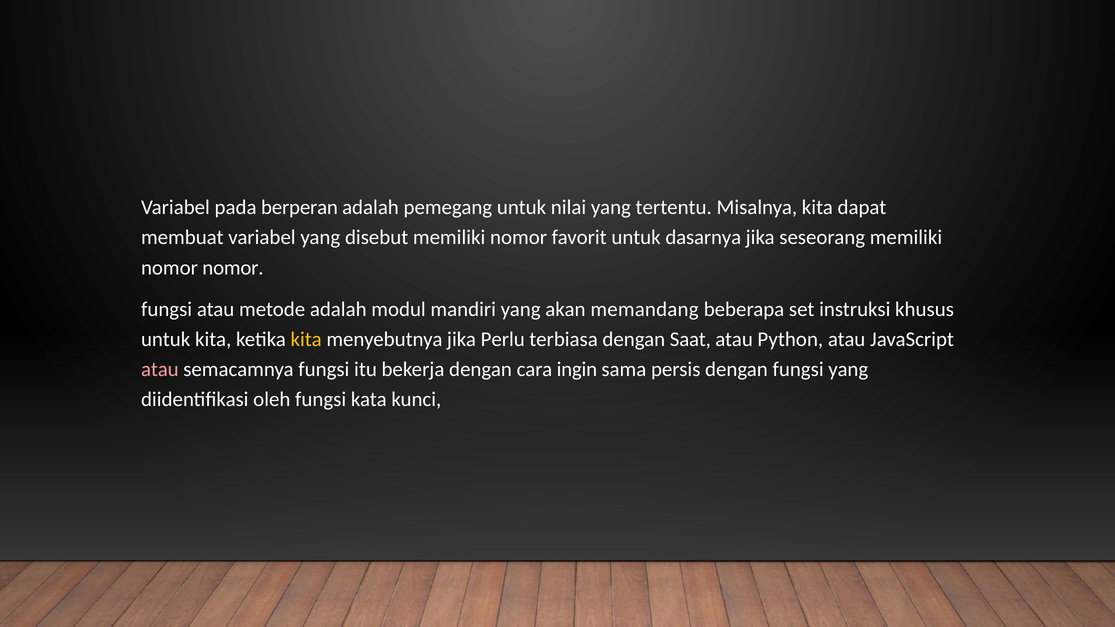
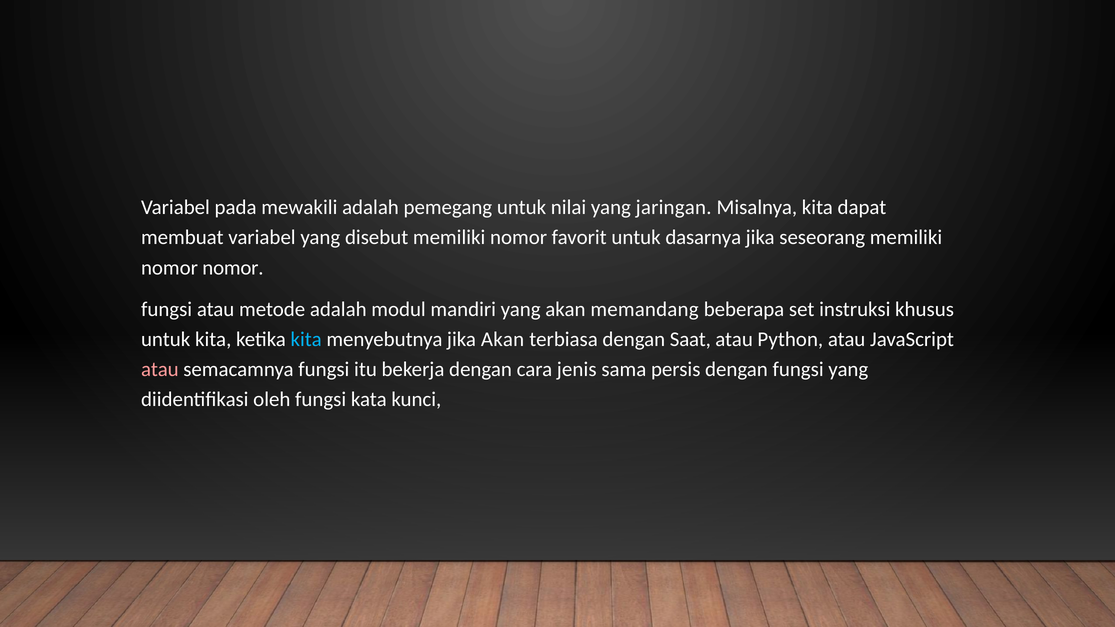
berperan: berperan -> mewakili
tertentu: tertentu -> jaringan
kita at (306, 340) colour: yellow -> light blue
jika Perlu: Perlu -> Akan
ingin: ingin -> jenis
